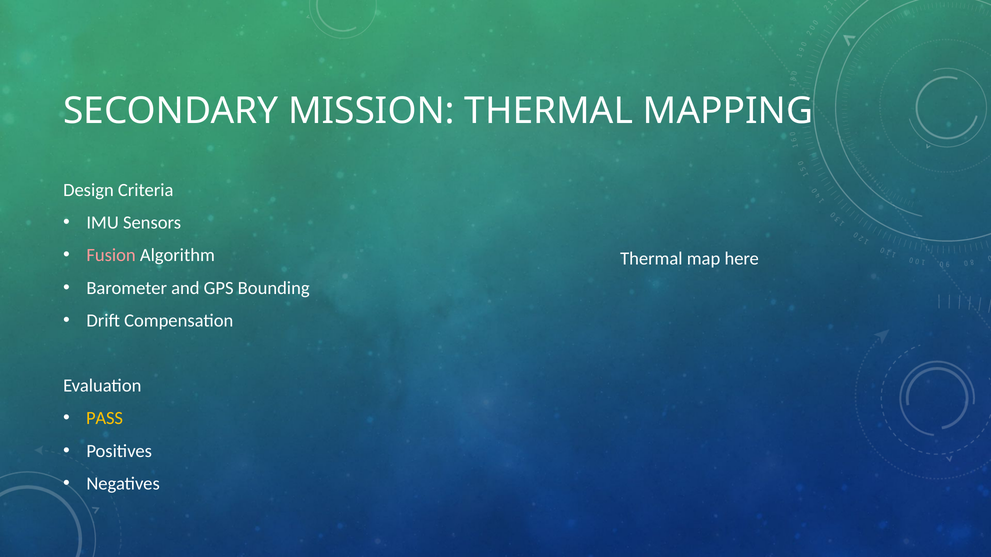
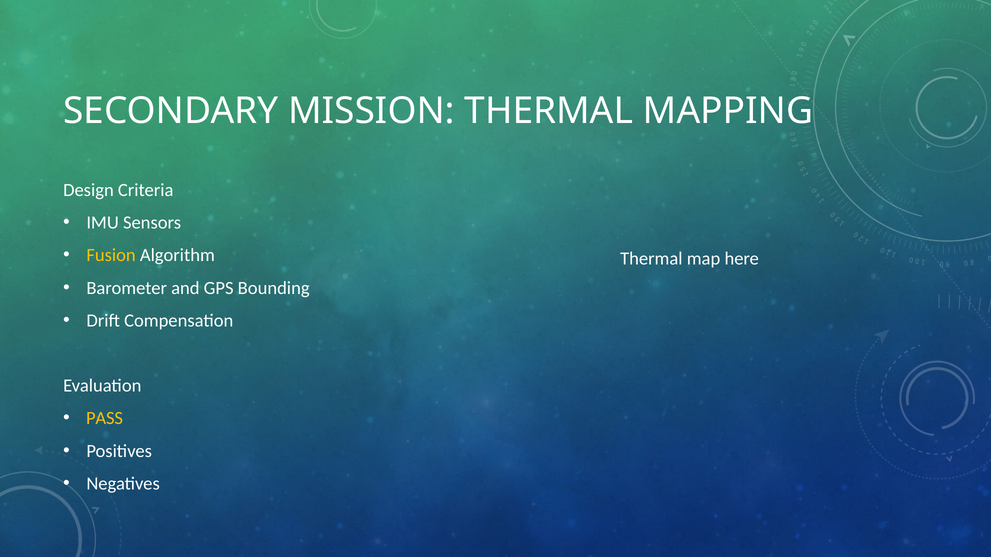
Fusion colour: pink -> yellow
